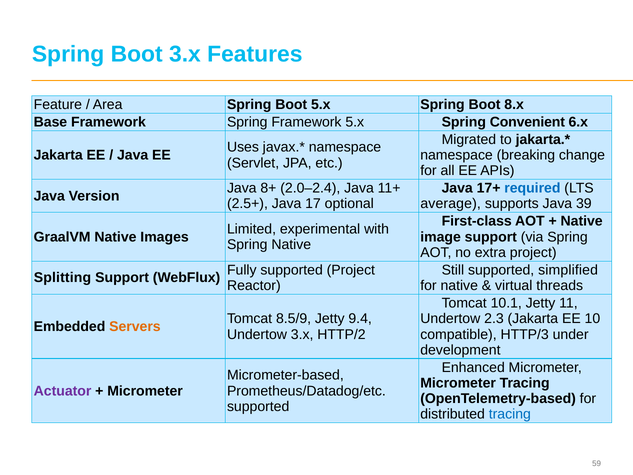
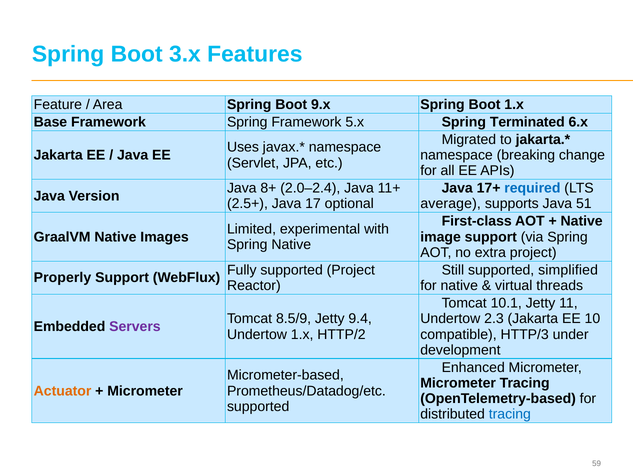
Boot 5.x: 5.x -> 9.x
Boot 8.x: 8.x -> 1.x
Convenient: Convenient -> Terminated
39: 39 -> 51
Splitting: Splitting -> Properly
Servers colour: orange -> purple
Undertow 3.x: 3.x -> 1.x
Actuator colour: purple -> orange
